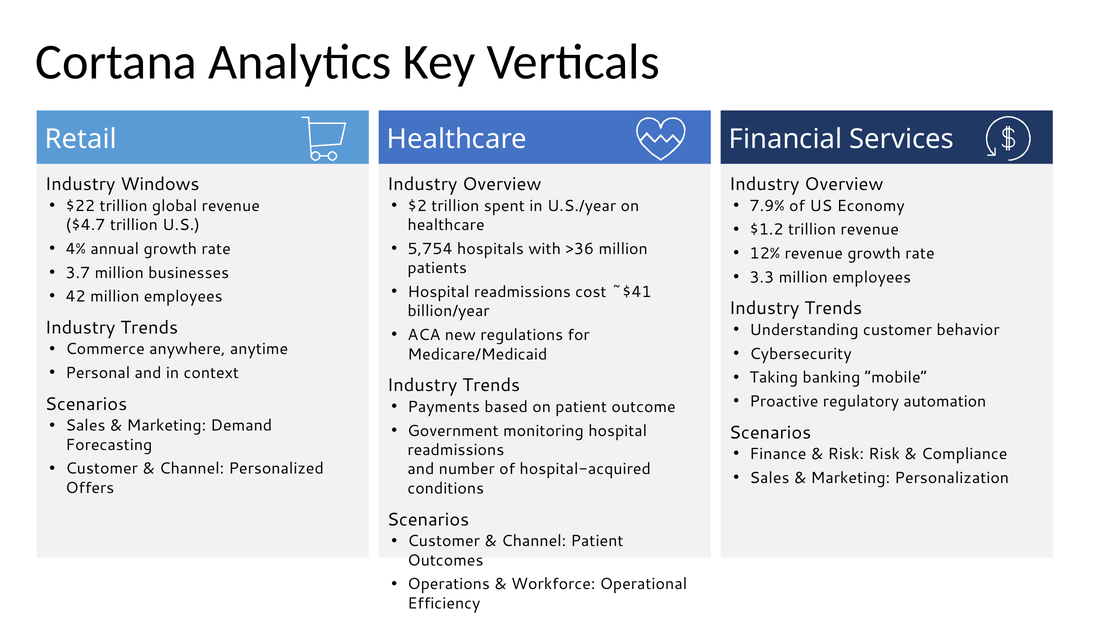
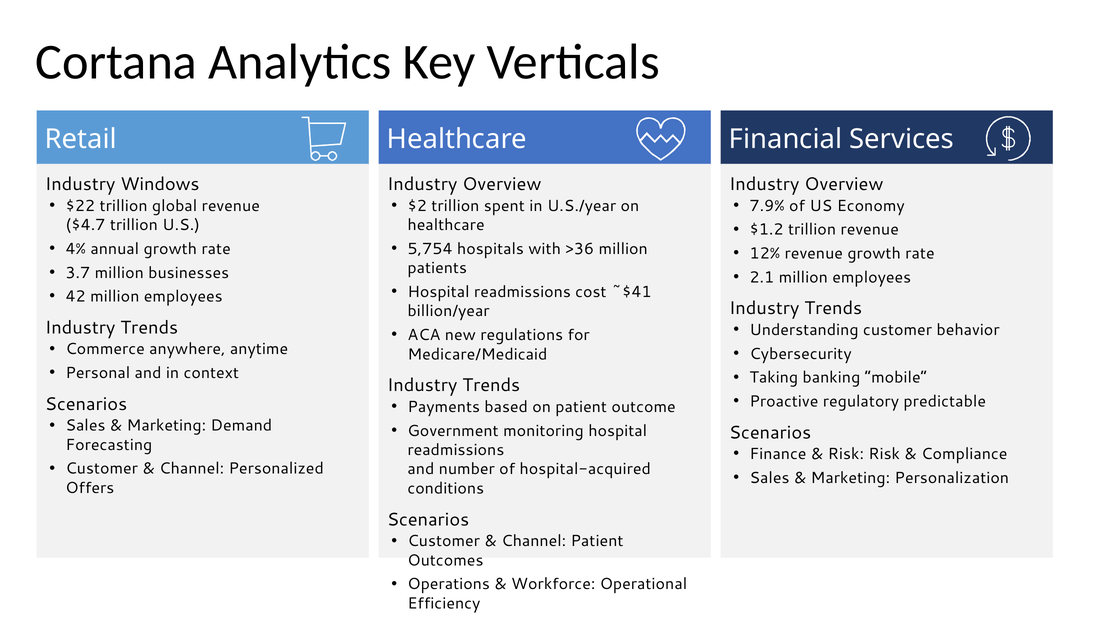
3.3: 3.3 -> 2.1
automation: automation -> predictable
